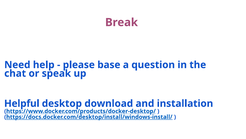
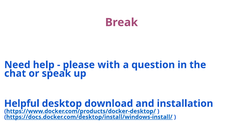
base: base -> with
